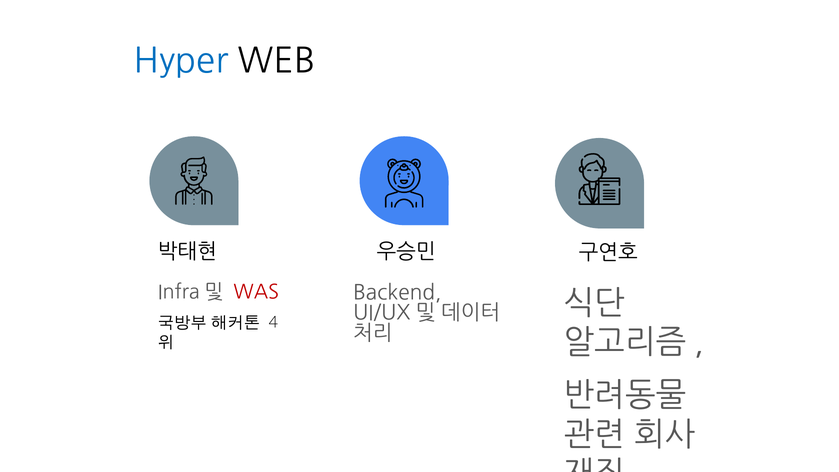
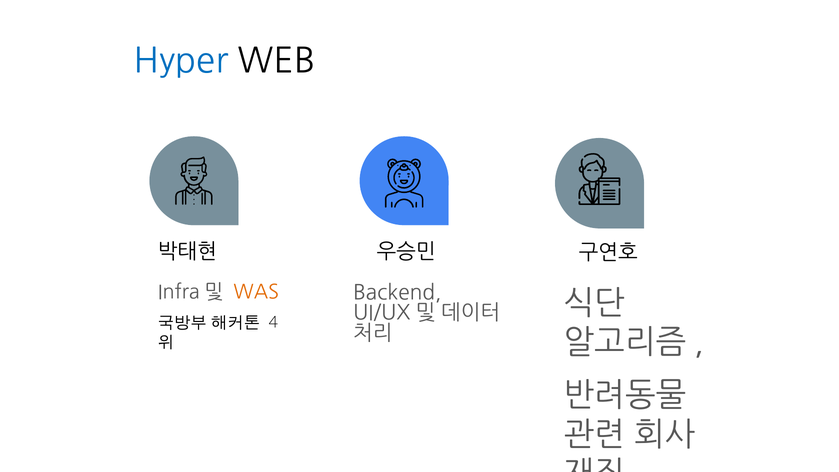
WAS colour: red -> orange
